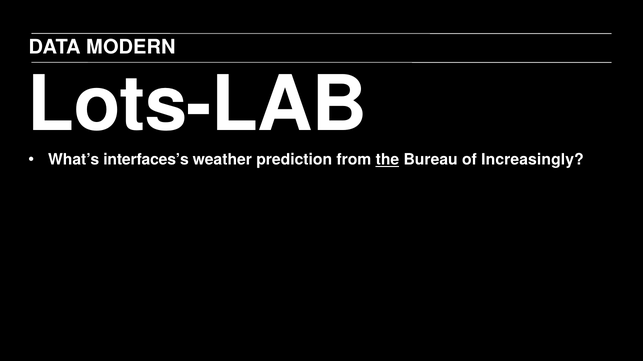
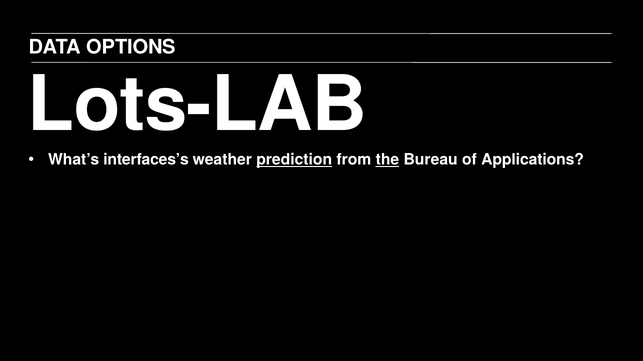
MODERN: MODERN -> OPTIONS
prediction underline: none -> present
Increasingly: Increasingly -> Applications
